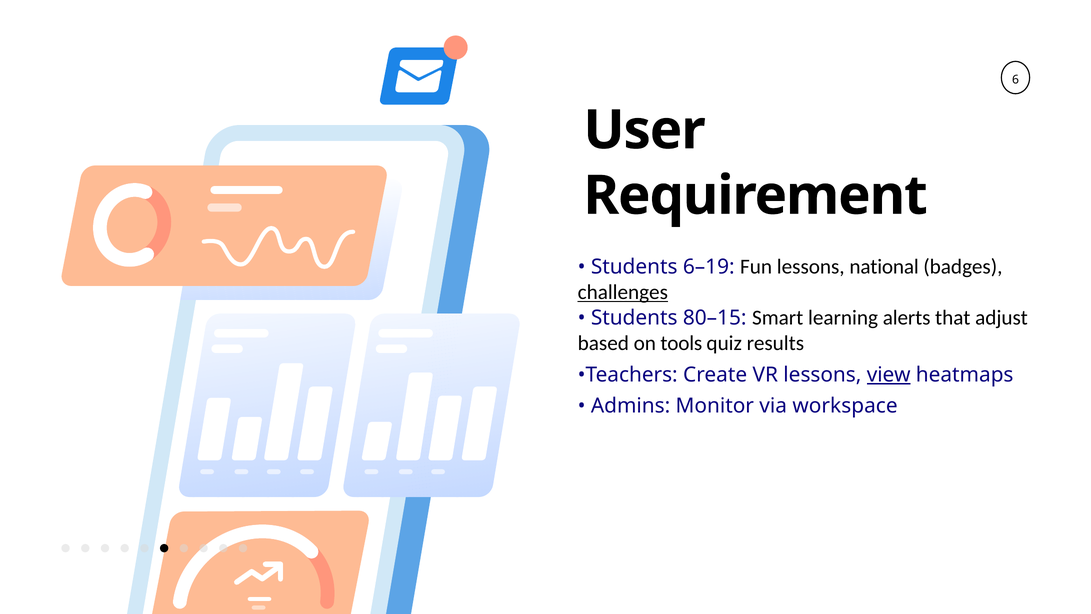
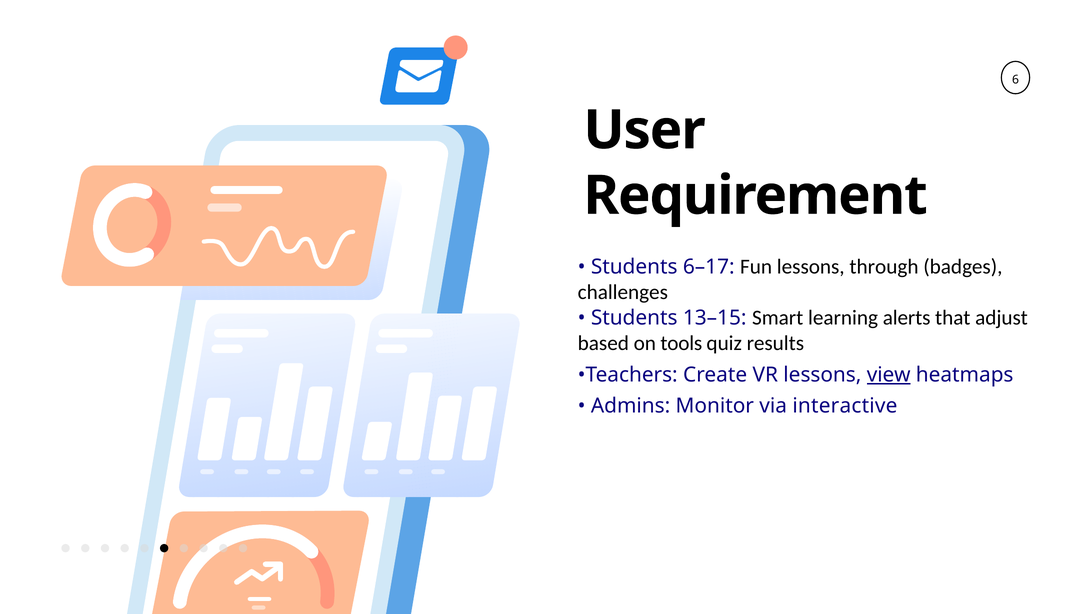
6–19: 6–19 -> 6–17
national: national -> through
challenges underline: present -> none
80–15: 80–15 -> 13–15
workspace: workspace -> interactive
